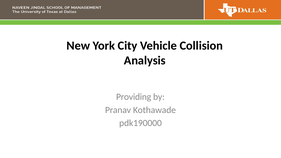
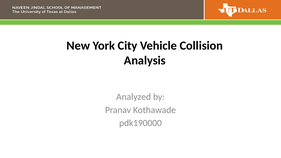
Providing: Providing -> Analyzed
